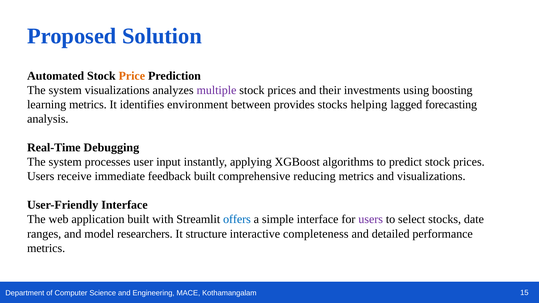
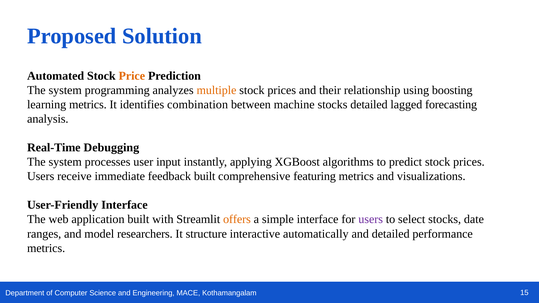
system visualizations: visualizations -> programming
multiple colour: purple -> orange
investments: investments -> relationship
environment: environment -> combination
provides: provides -> machine
stocks helping: helping -> detailed
reducing: reducing -> featuring
offers colour: blue -> orange
completeness: completeness -> automatically
